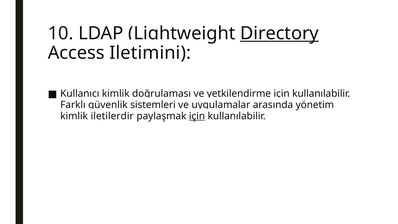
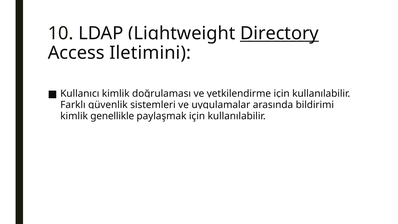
yönetim: yönetim -> bildirimi
iletilerdir: iletilerdir -> genellikle
için at (197, 116) underline: present -> none
